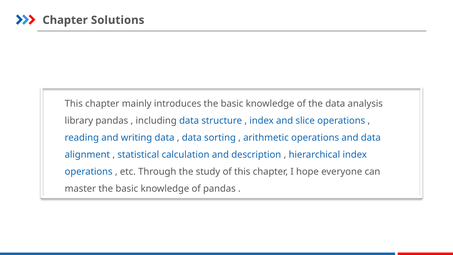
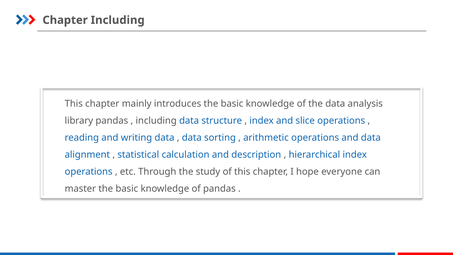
Chapter Solutions: Solutions -> Including
